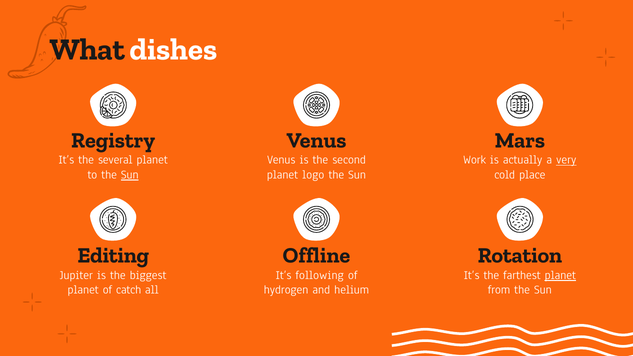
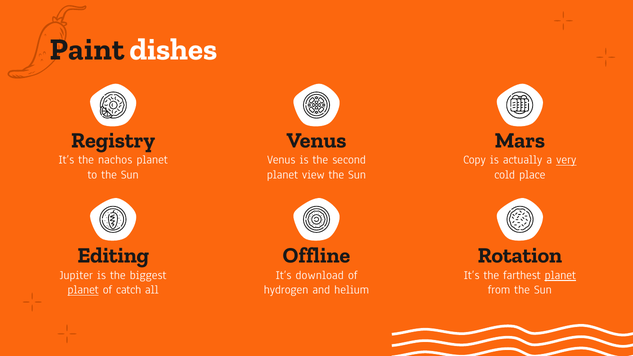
What: What -> Paint
several: several -> nachos
Work: Work -> Copy
Sun at (130, 175) underline: present -> none
logo: logo -> view
following: following -> download
planet at (83, 290) underline: none -> present
